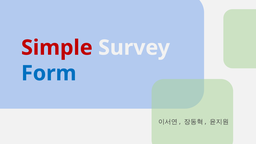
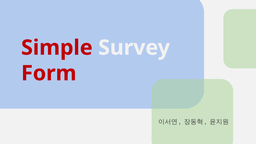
Form colour: blue -> red
